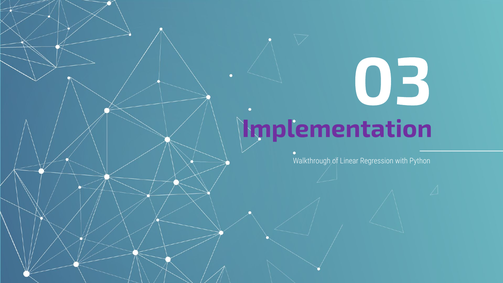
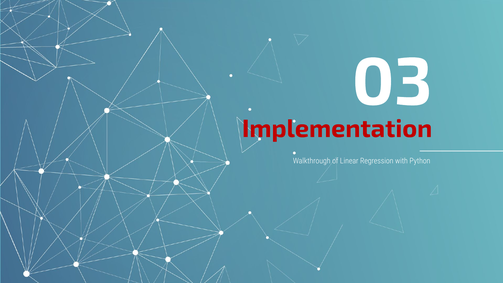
Implementation colour: purple -> red
